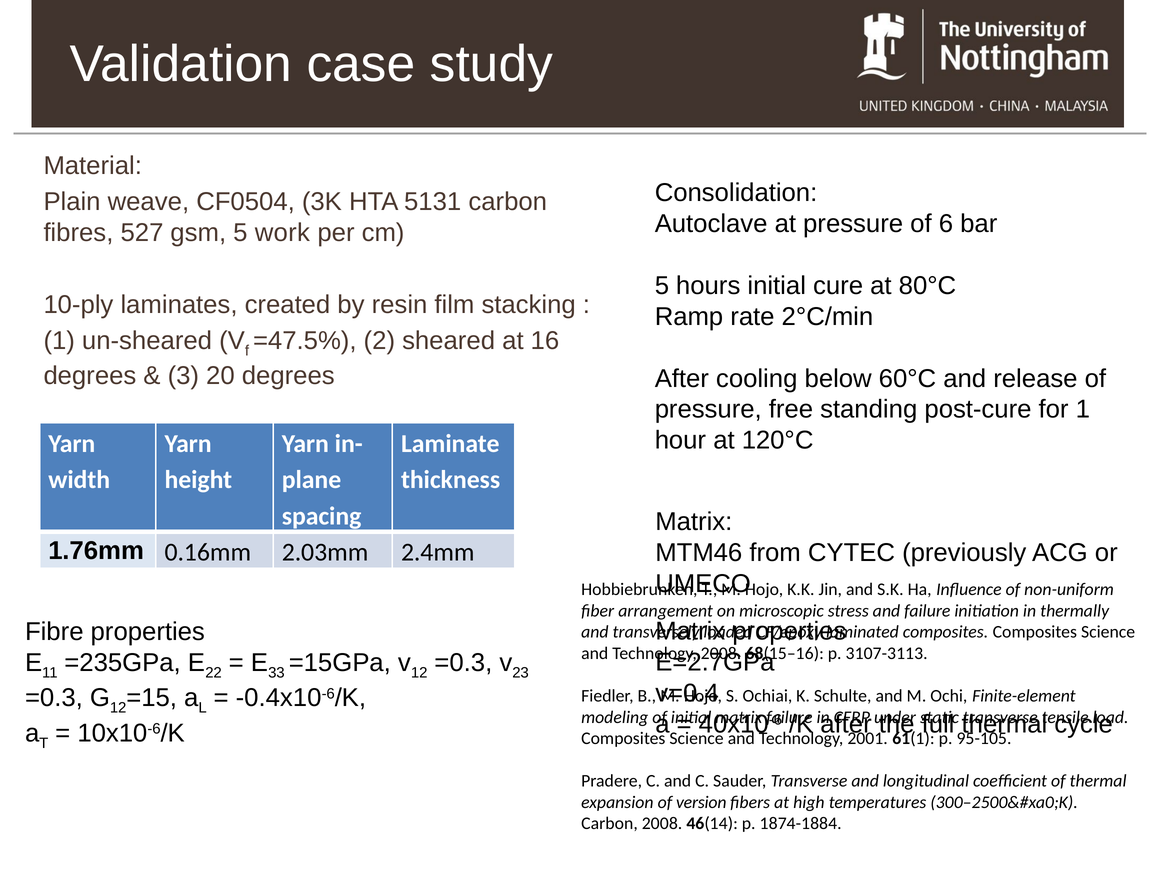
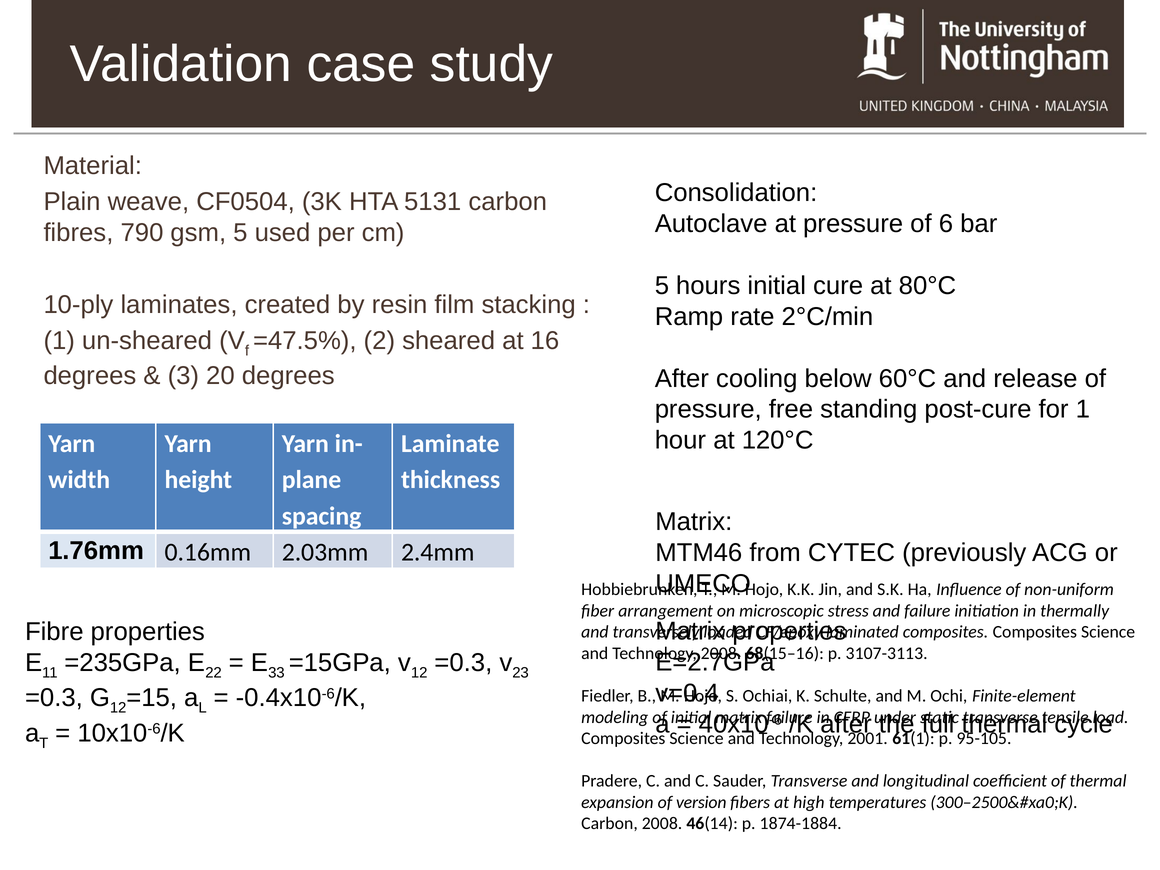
527: 527 -> 790
work: work -> used
